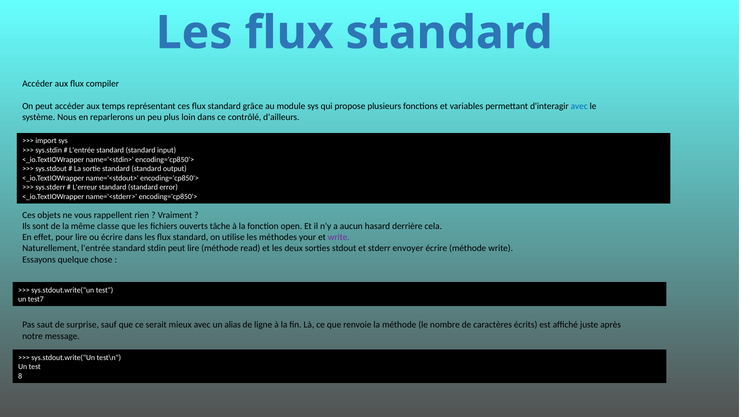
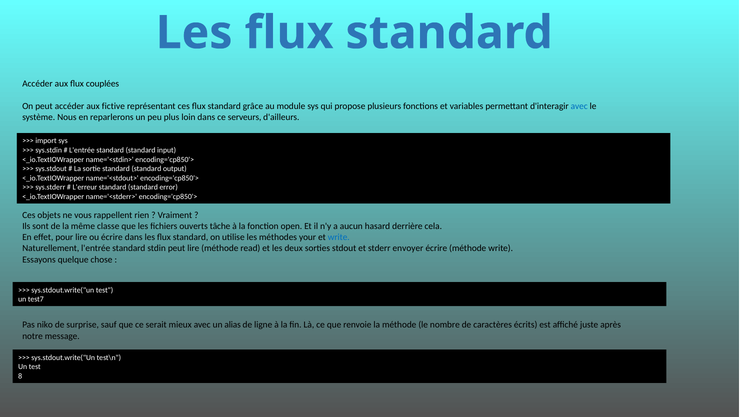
compiler: compiler -> couplées
temps: temps -> fictive
contrôlé: contrôlé -> serveurs
write at (339, 237) colour: purple -> blue
saut: saut -> niko
